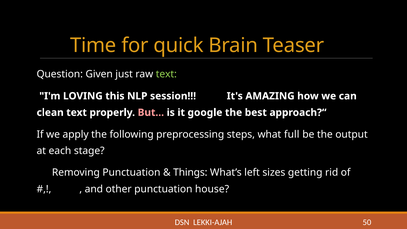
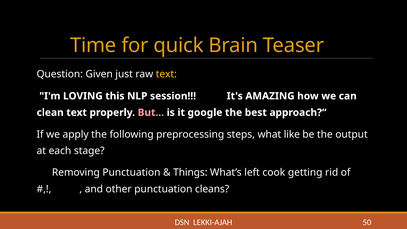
text at (166, 74) colour: light green -> yellow
full: full -> like
sizes: sizes -> cook
house: house -> cleans
